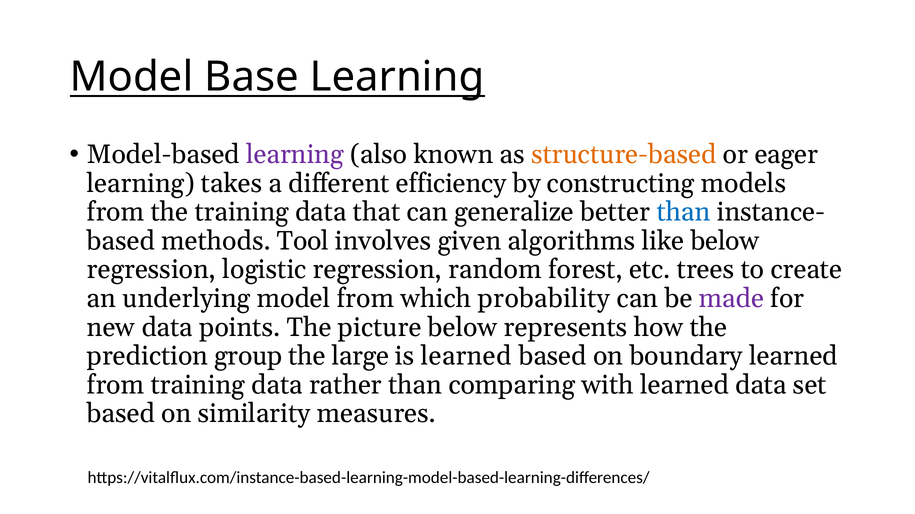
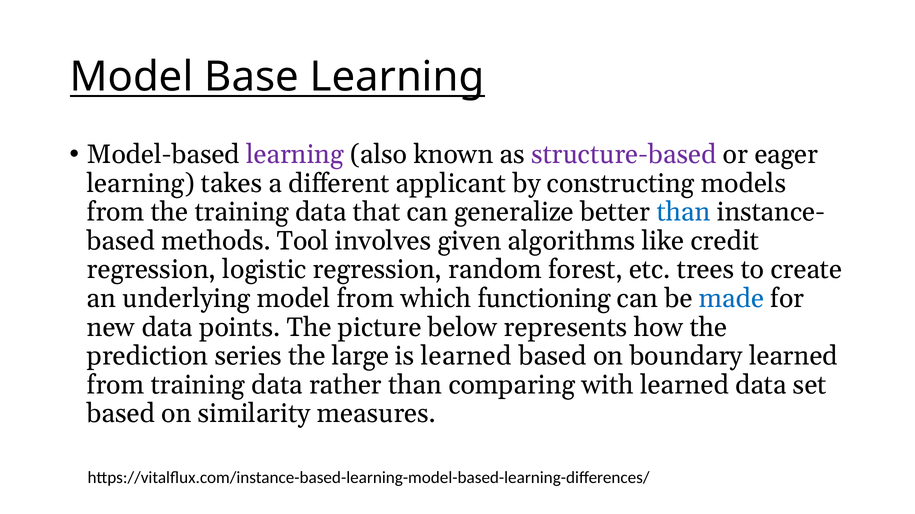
structure-based colour: orange -> purple
efficiency: efficiency -> applicant
like below: below -> credit
probability: probability -> functioning
made colour: purple -> blue
group: group -> series
